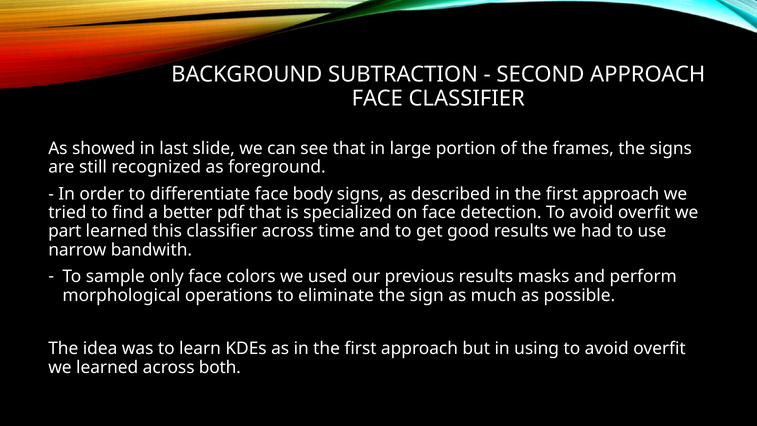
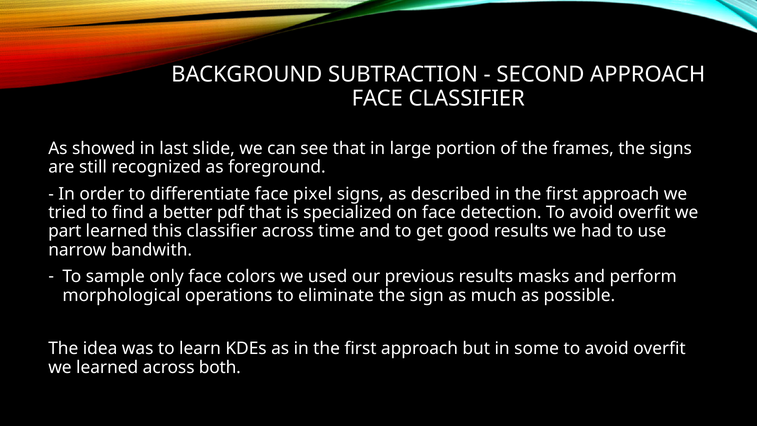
body: body -> pixel
using: using -> some
